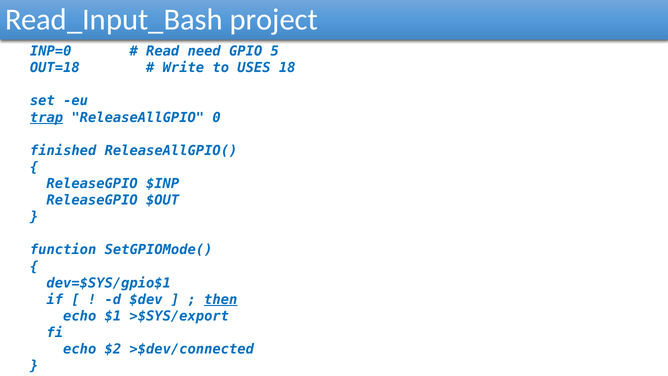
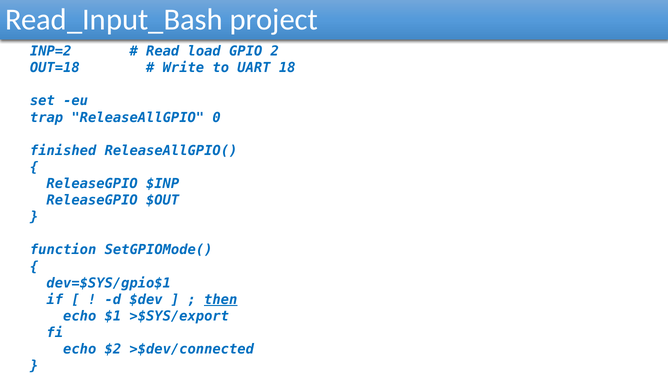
INP=0: INP=0 -> INP=2
need: need -> load
5: 5 -> 2
USES: USES -> UART
trap underline: present -> none
